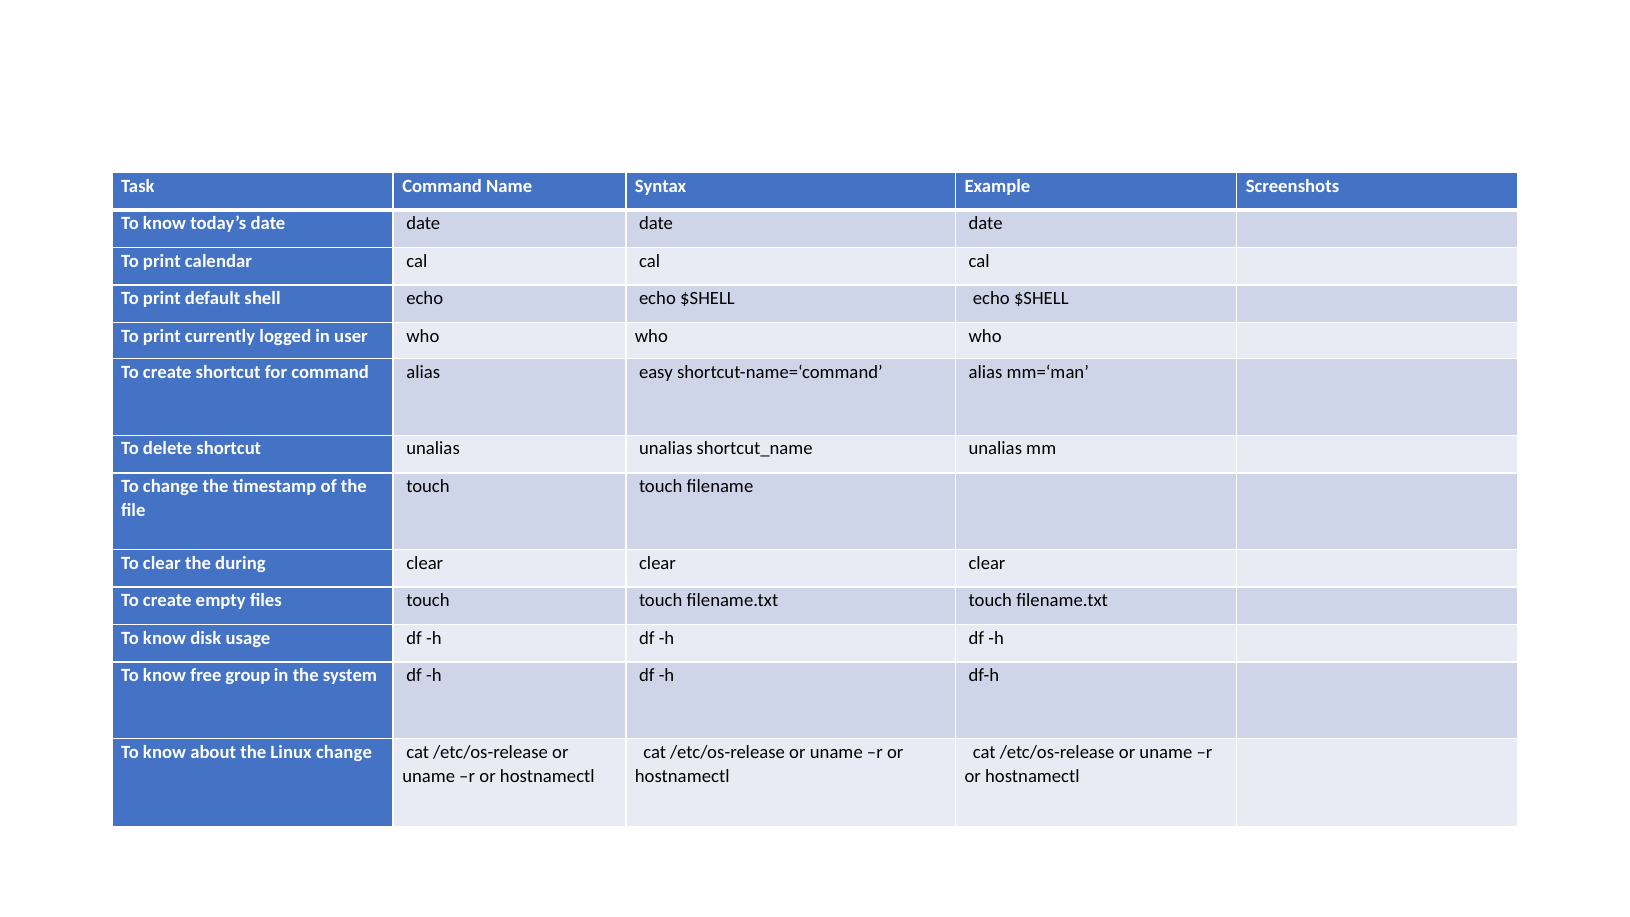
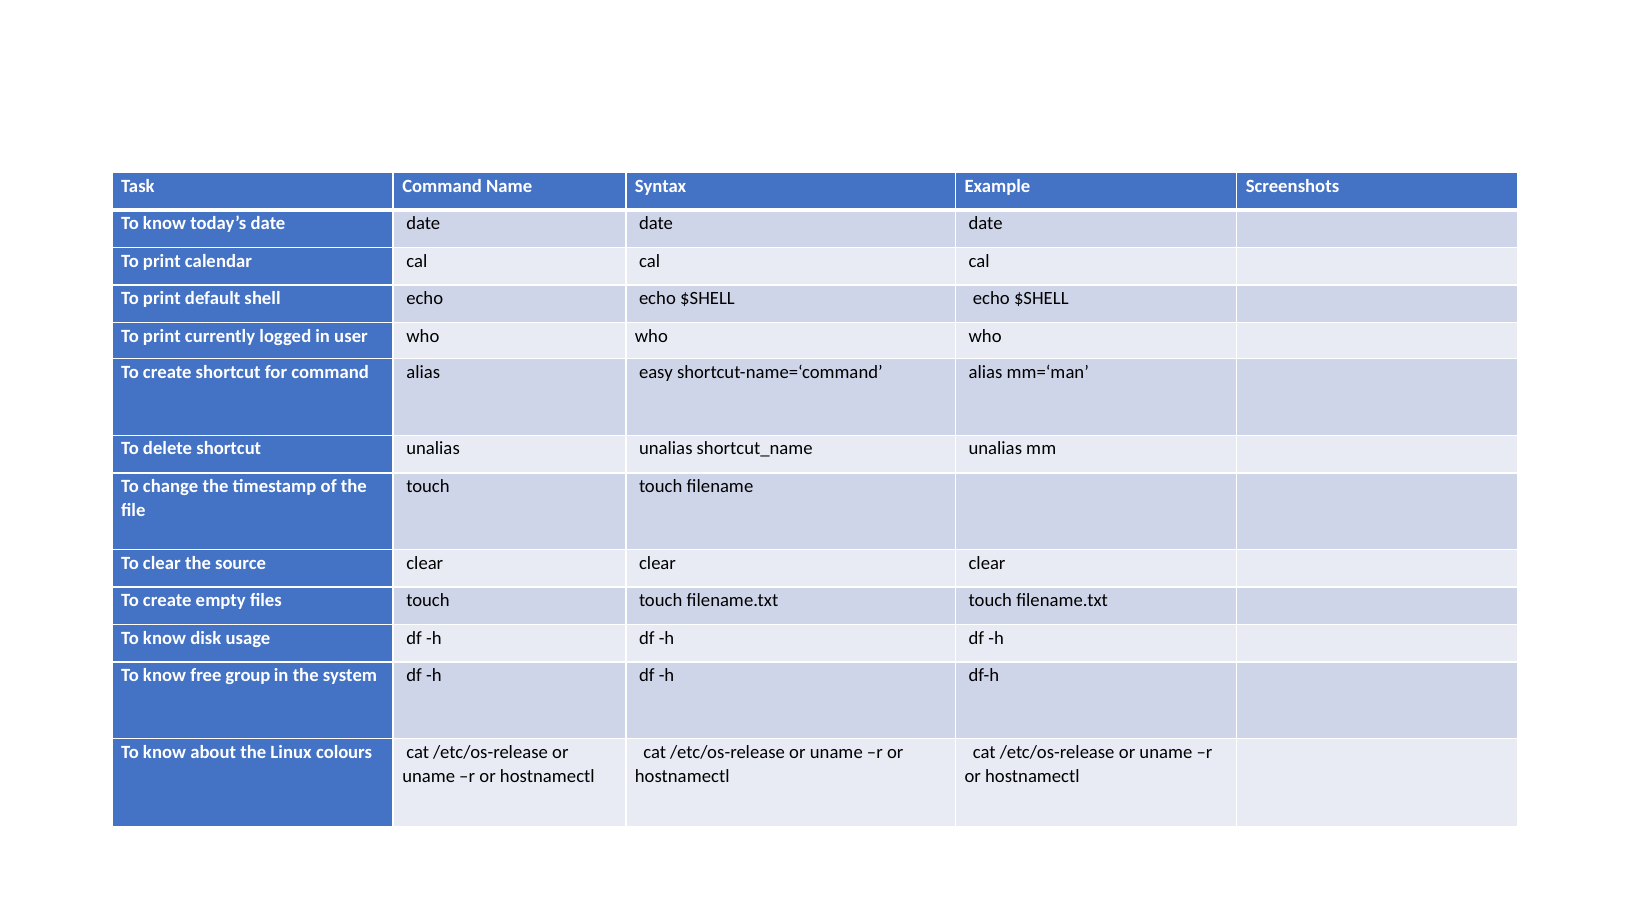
during: during -> source
Linux change: change -> colours
